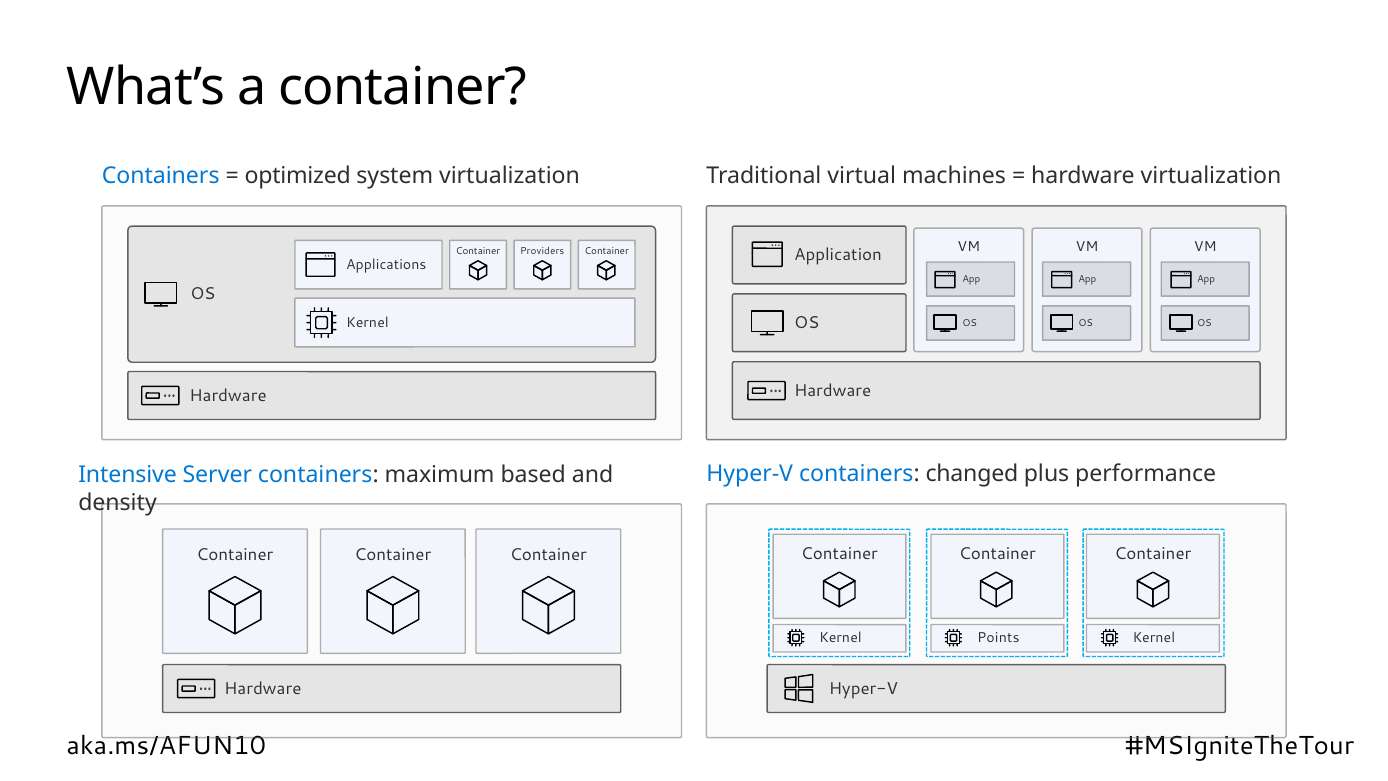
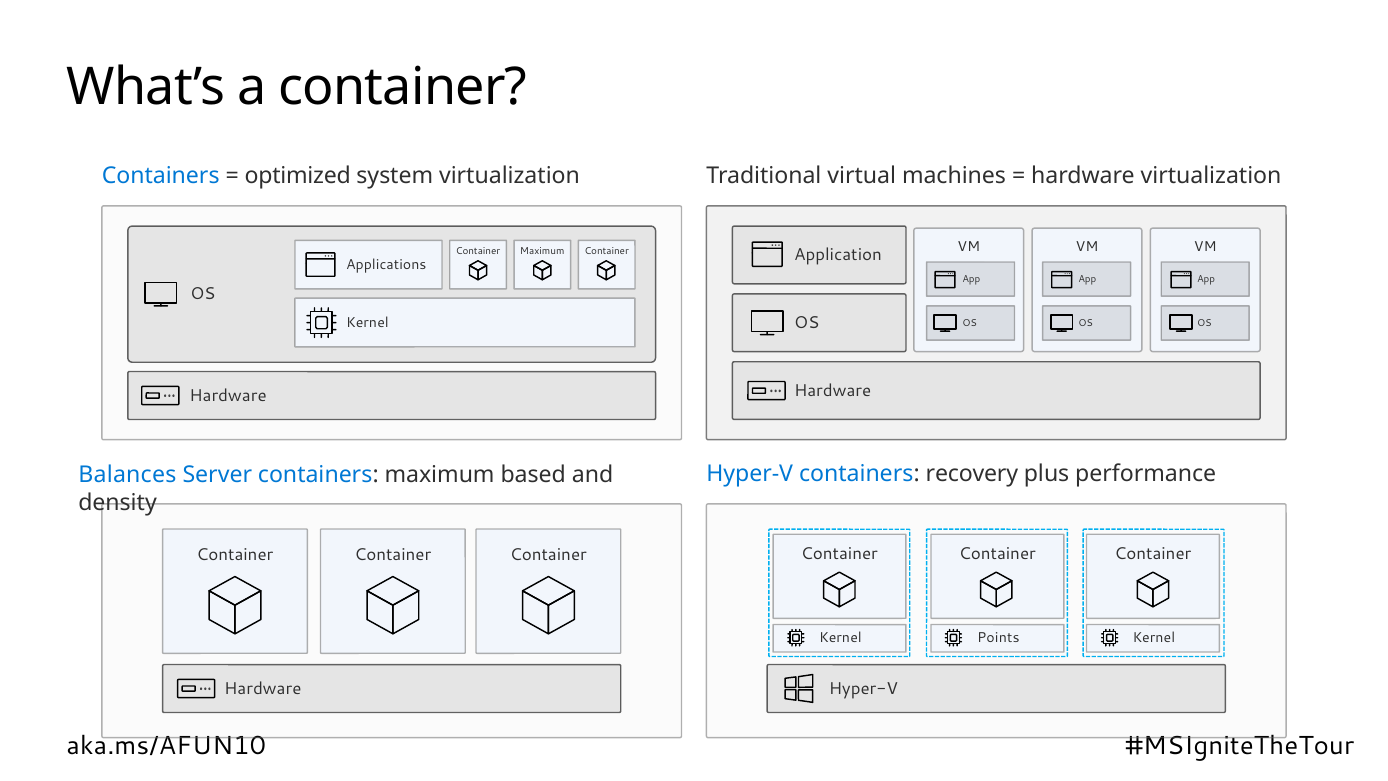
Container Providers: Providers -> Maximum
changed: changed -> recovery
Intensive: Intensive -> Balances
